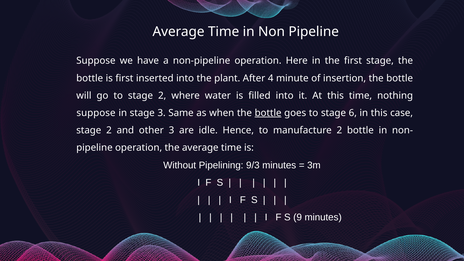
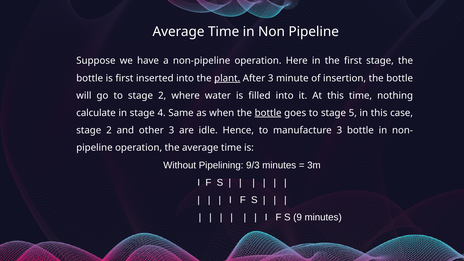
plant underline: none -> present
After 4: 4 -> 3
suppose at (96, 113): suppose -> calculate
stage 3: 3 -> 4
6: 6 -> 5
manufacture 2: 2 -> 3
